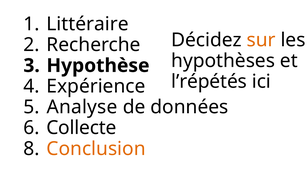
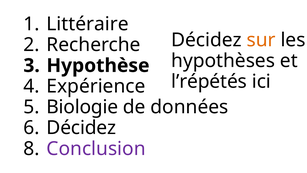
Analyse: Analyse -> Biologie
6 Collecte: Collecte -> Décidez
Conclusion colour: orange -> purple
